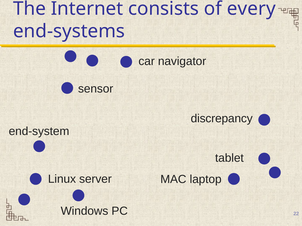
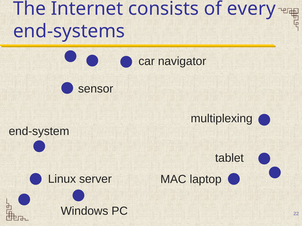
discrepancy: discrepancy -> multiplexing
